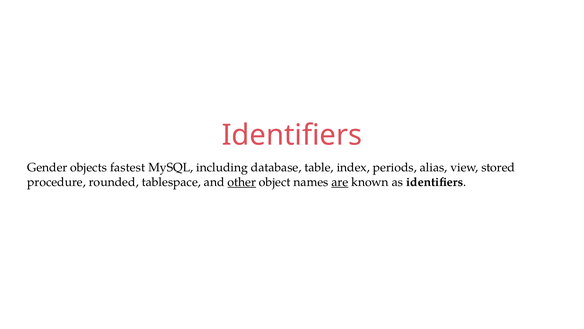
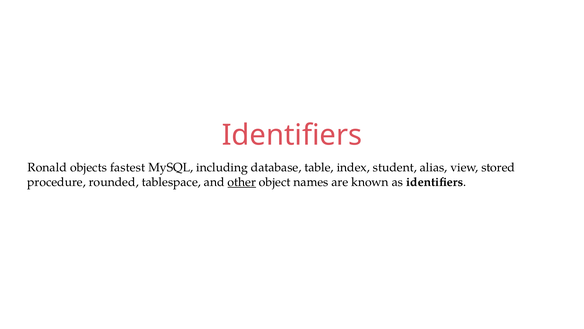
Gender: Gender -> Ronald
periods: periods -> student
are underline: present -> none
